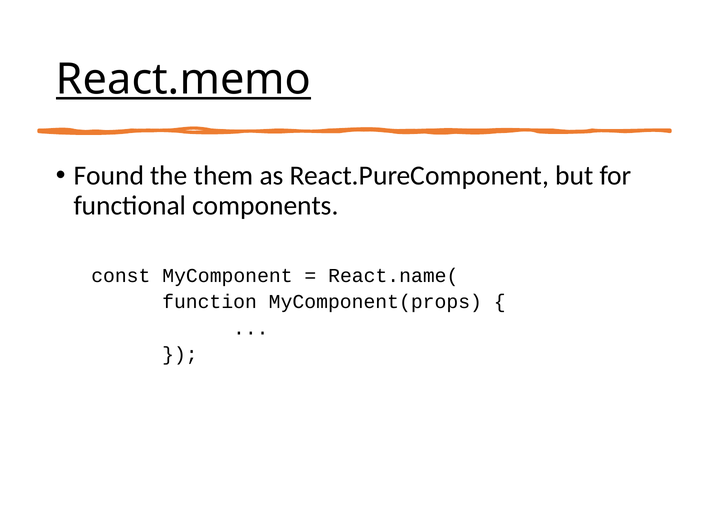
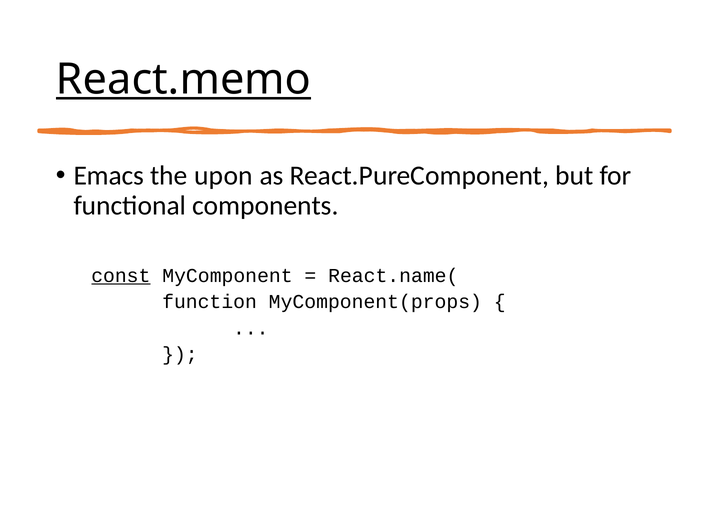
Found: Found -> Emacs
them: them -> upon
const underline: none -> present
